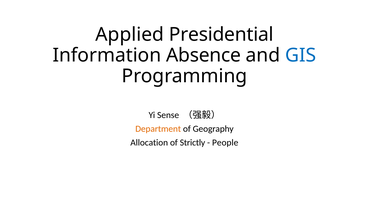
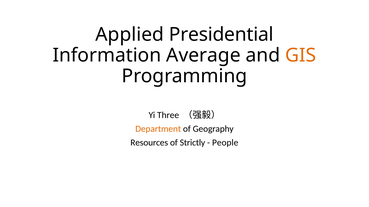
Absence: Absence -> Average
GIS colour: blue -> orange
Sense: Sense -> Three
Allocation: Allocation -> Resources
